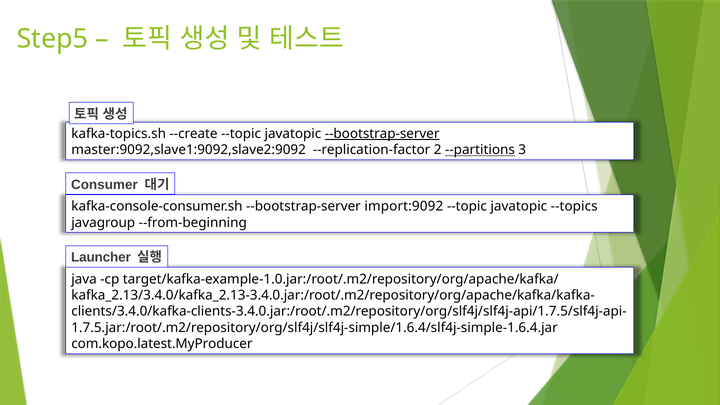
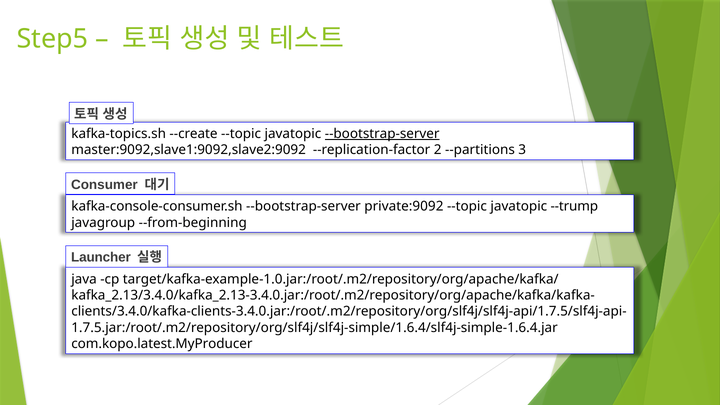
--partitions underline: present -> none
import:9092: import:9092 -> private:9092
--topics: --topics -> --trump
